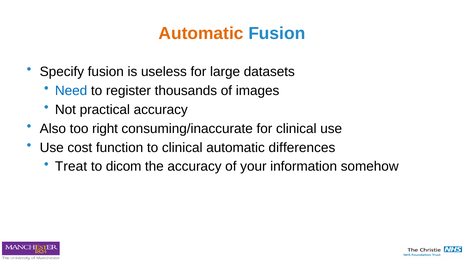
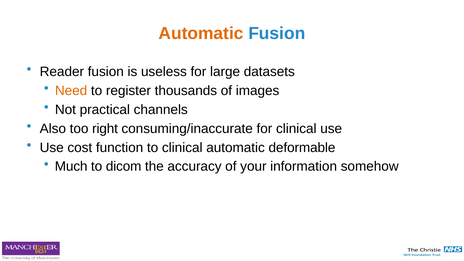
Specify: Specify -> Reader
Need colour: blue -> orange
practical accuracy: accuracy -> channels
differences: differences -> deformable
Treat: Treat -> Much
